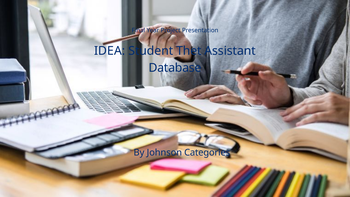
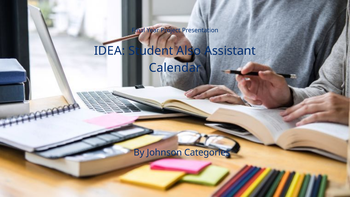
Thet: Thet -> Also
Database: Database -> Calendar
